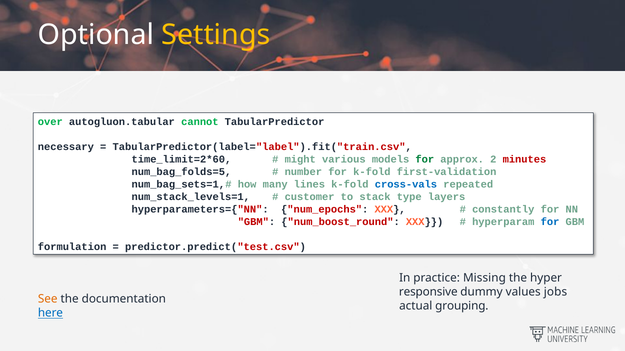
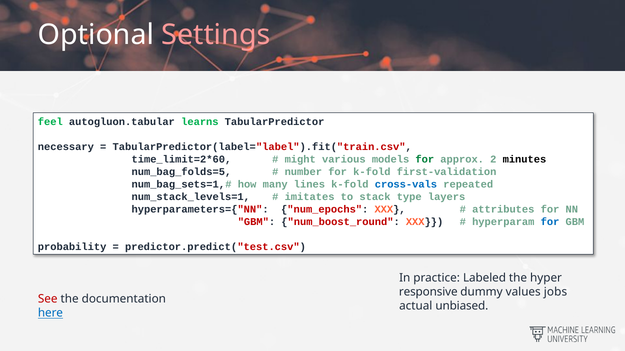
Settings colour: yellow -> pink
over: over -> feel
cannot: cannot -> learns
minutes colour: red -> black
customer: customer -> imitates
constantly: constantly -> attributes
formulation: formulation -> probability
Missing: Missing -> Labeled
See colour: orange -> red
grouping: grouping -> unbiased
